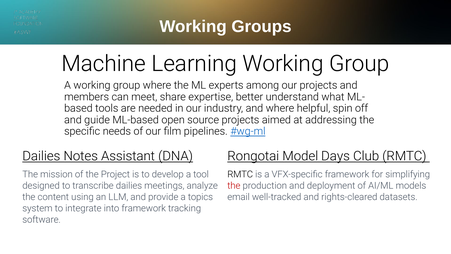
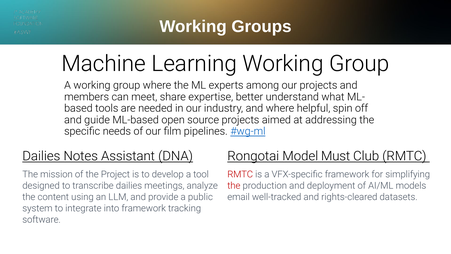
Days: Days -> Must
RMTC at (240, 174) colour: black -> red
topics: topics -> public
